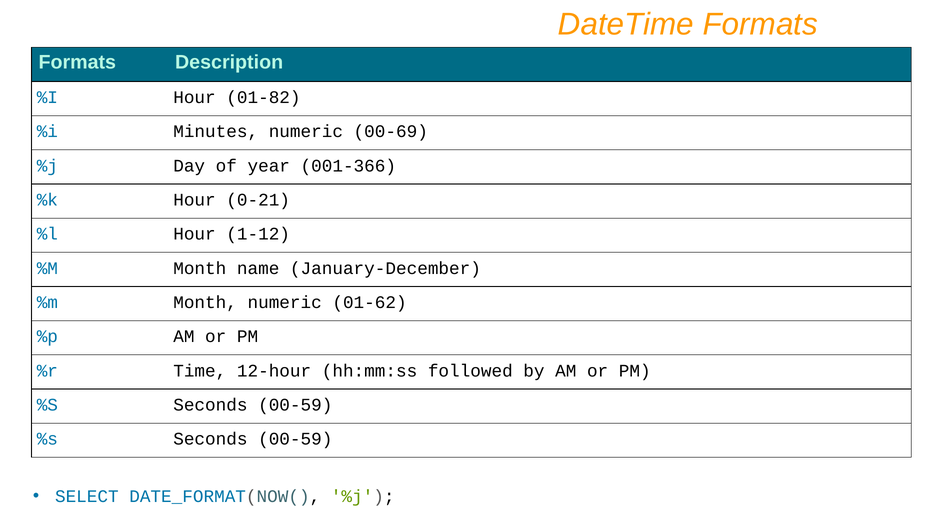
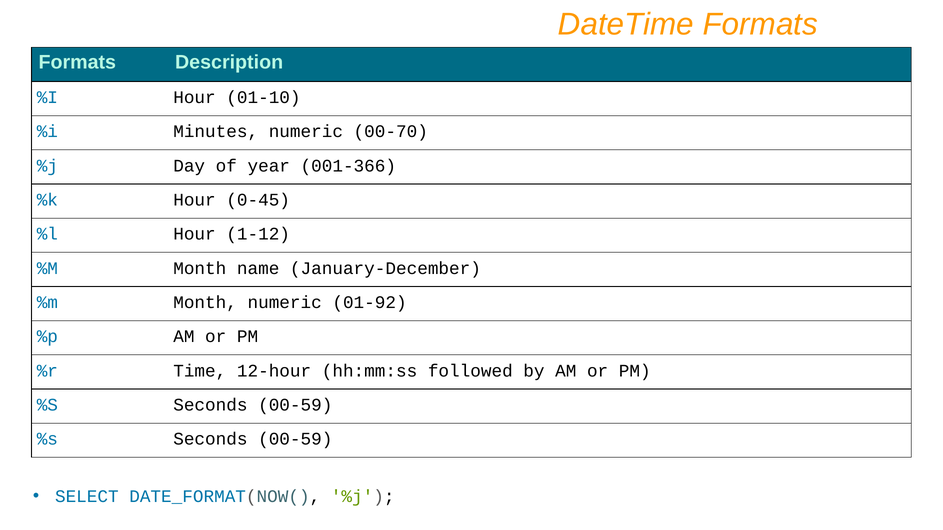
01-82: 01-82 -> 01-10
00-69: 00-69 -> 00-70
0-21: 0-21 -> 0-45
01-62: 01-62 -> 01-92
